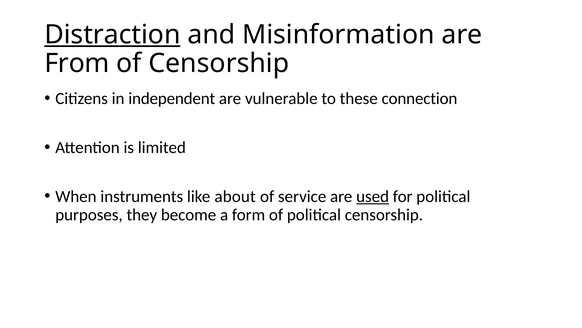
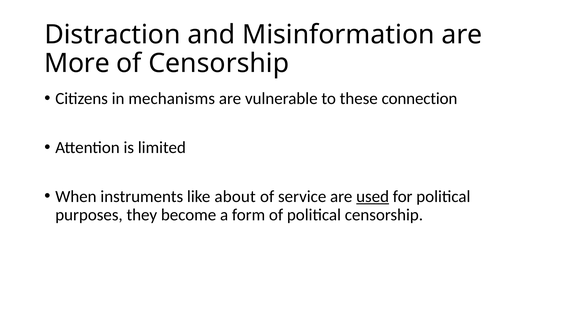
Distraction underline: present -> none
From: From -> More
independent: independent -> mechanisms
